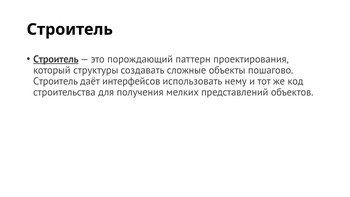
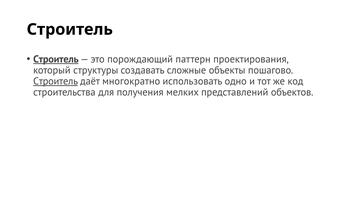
Строитель at (56, 81) underline: none -> present
интерфейсов: интерфейсов -> многократно
нему: нему -> одно
